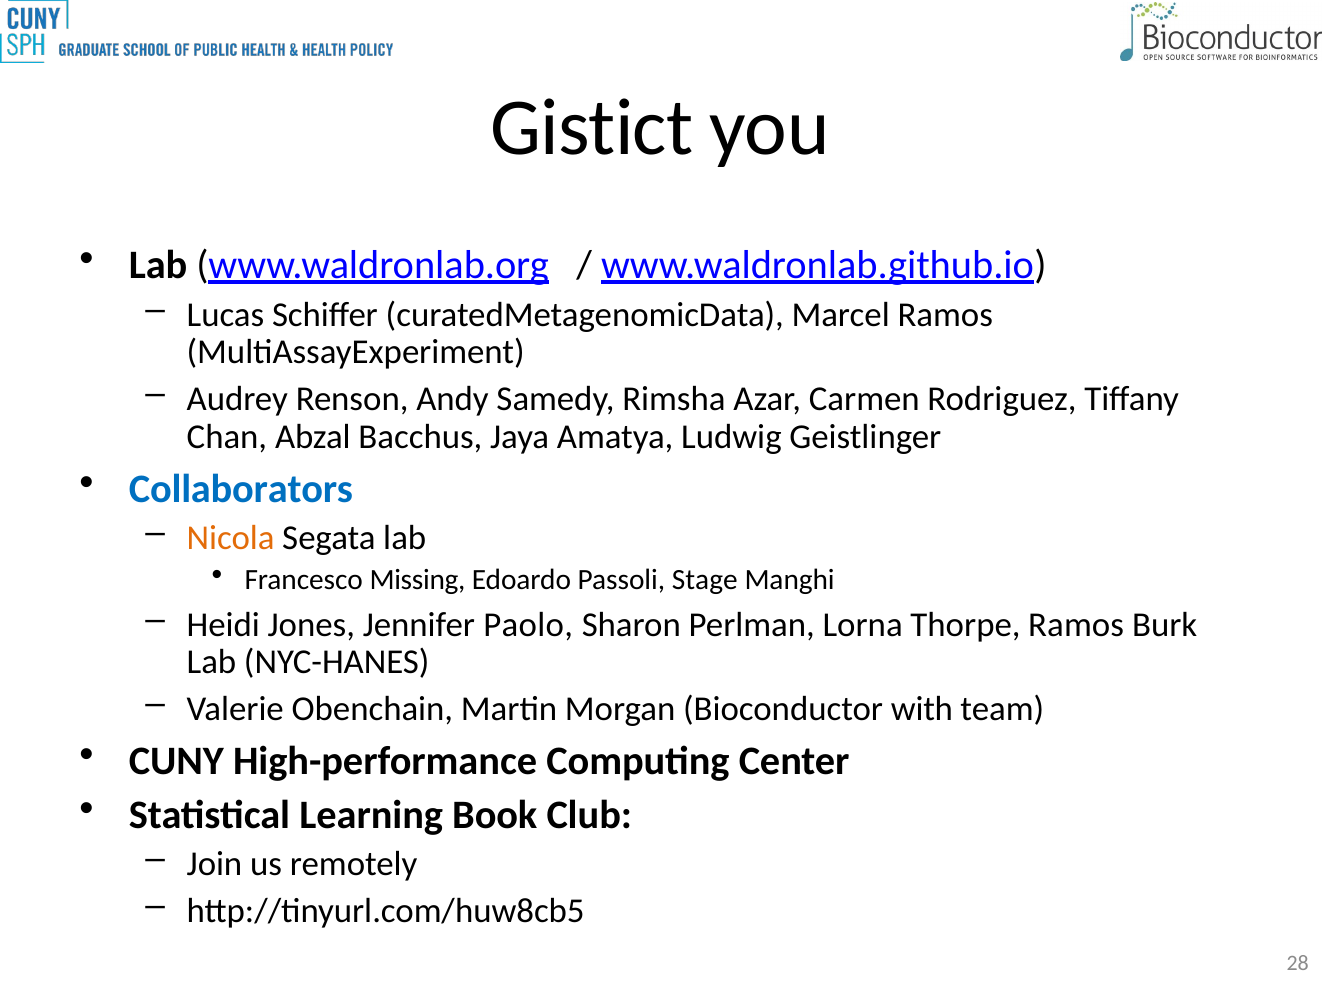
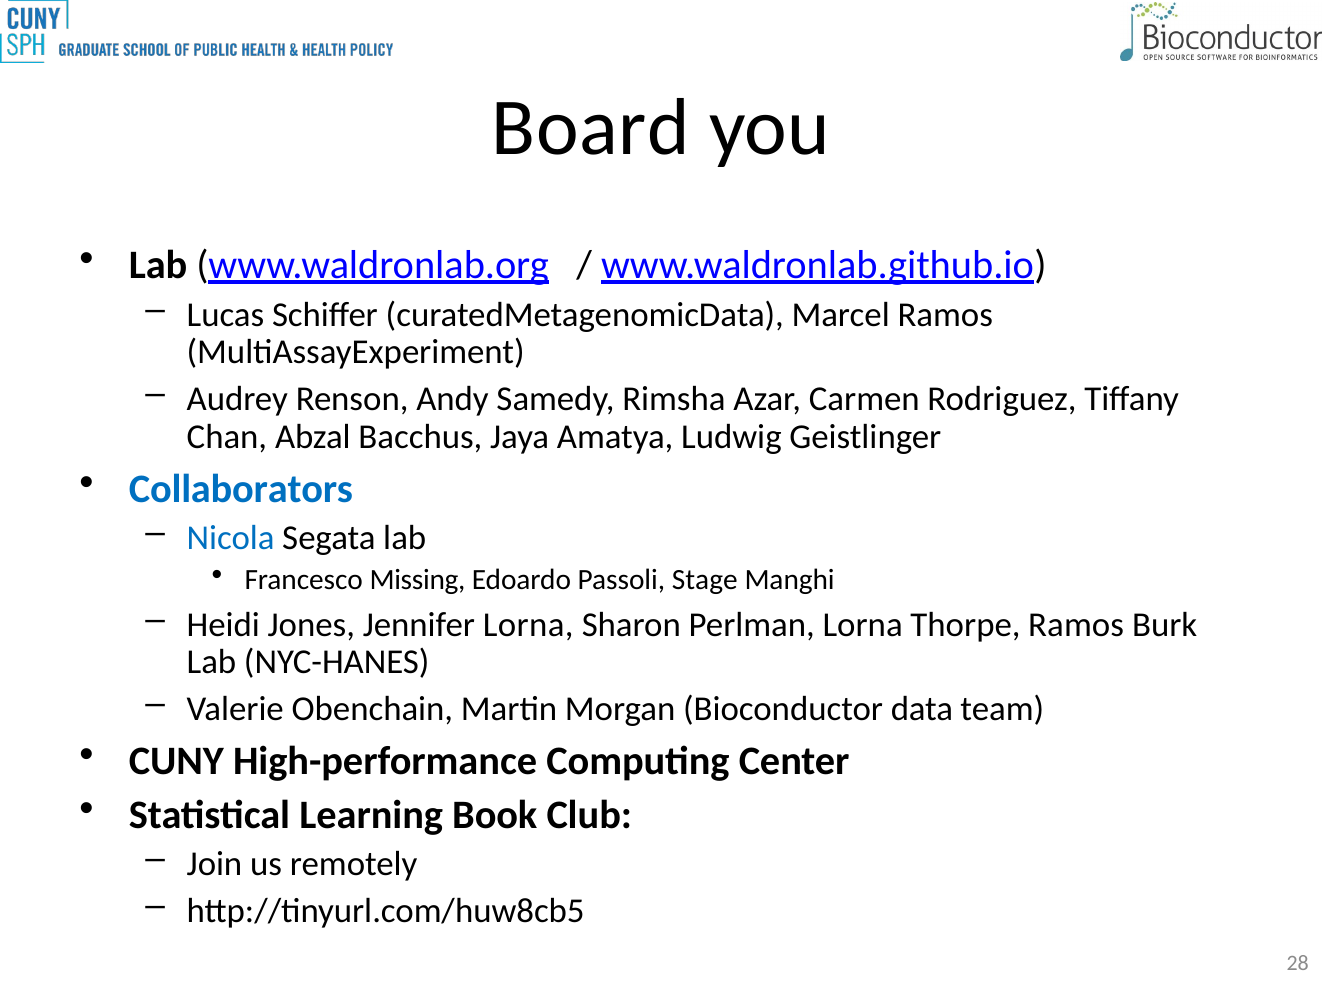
Gistict: Gistict -> Board
Nicola colour: orange -> blue
Jennifer Paolo: Paolo -> Lorna
with: with -> data
